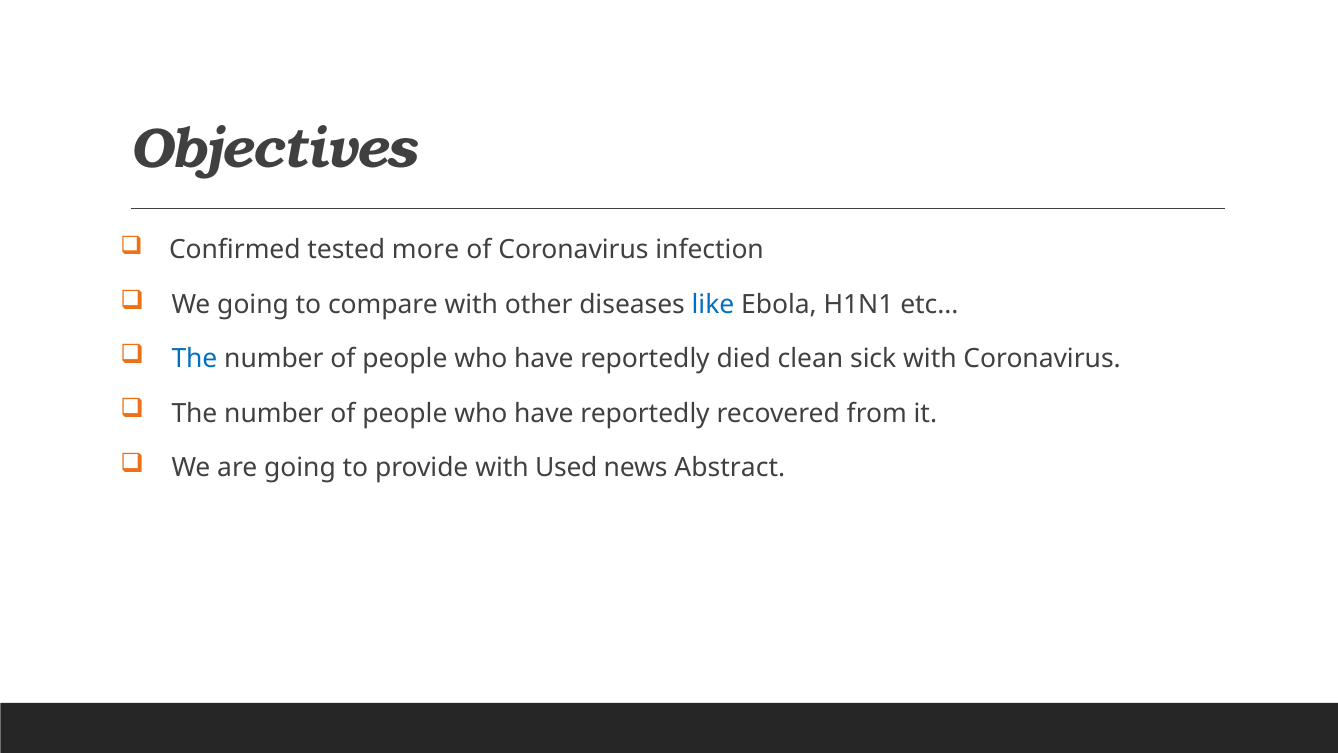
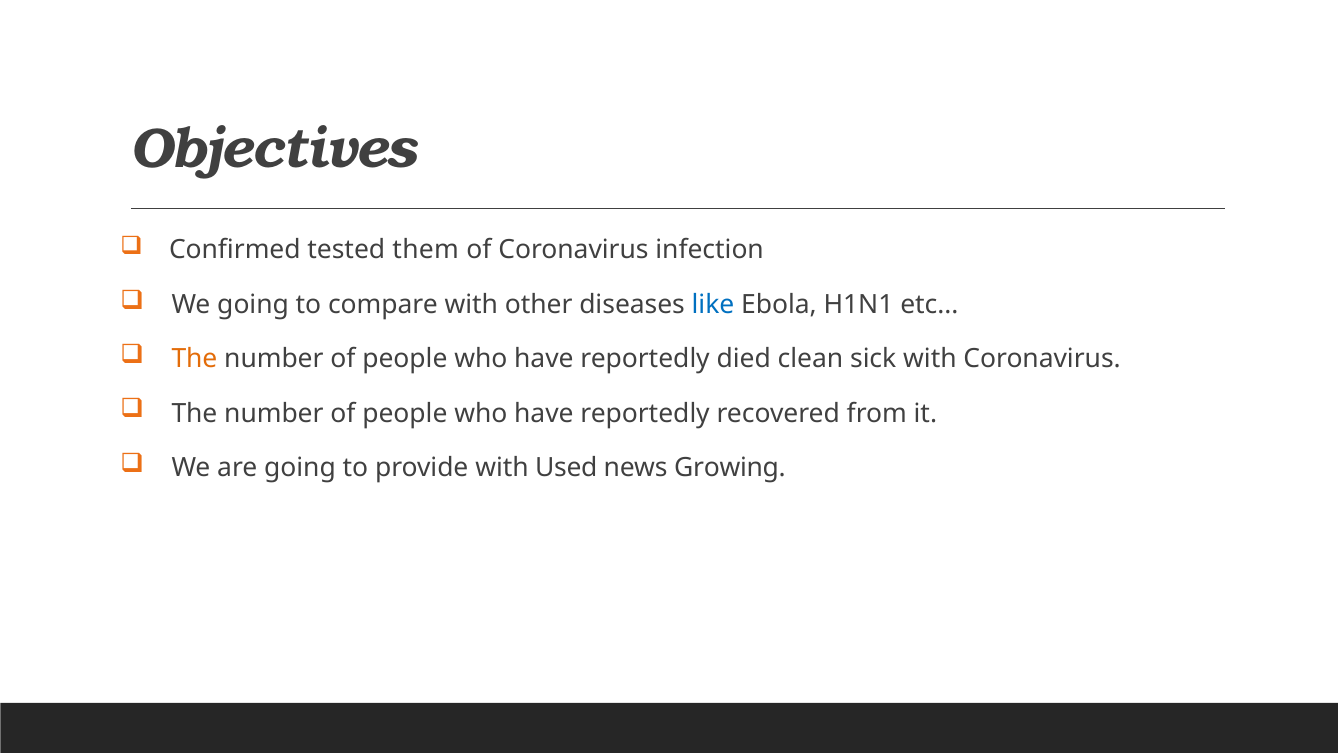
more: more -> them
The at (194, 359) colour: blue -> orange
Abstract: Abstract -> Growing
